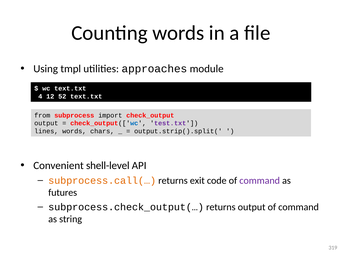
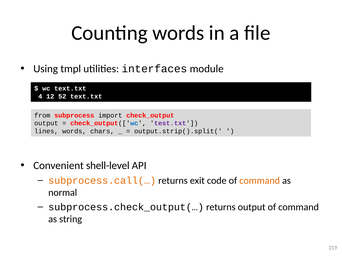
approaches: approaches -> interfaces
command at (260, 181) colour: purple -> orange
futures: futures -> normal
